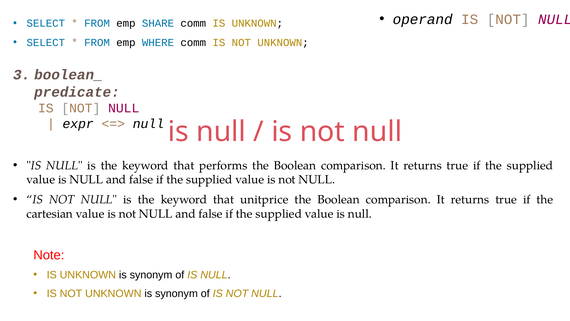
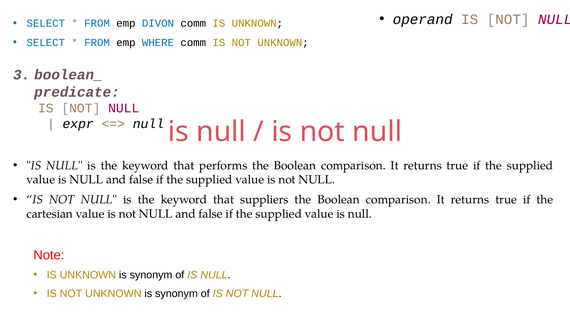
SHARE: SHARE -> DIVON
unitprice: unitprice -> suppliers
